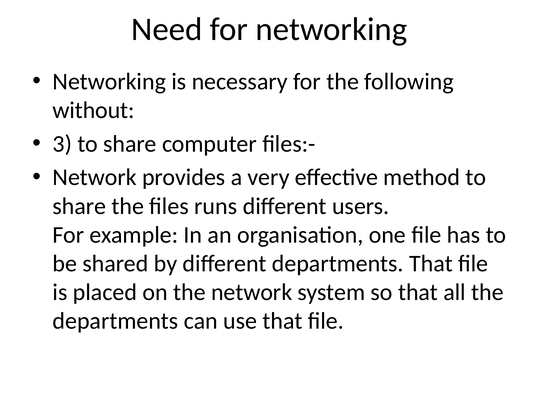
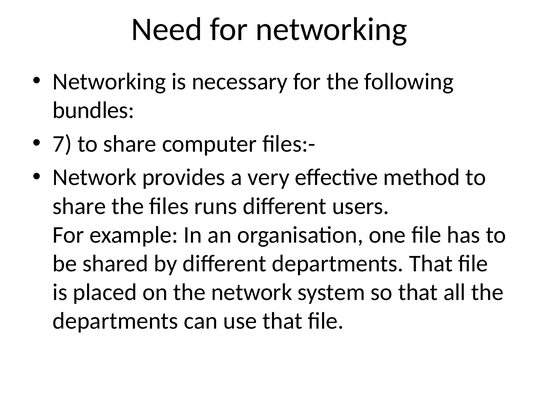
without: without -> bundles
3: 3 -> 7
